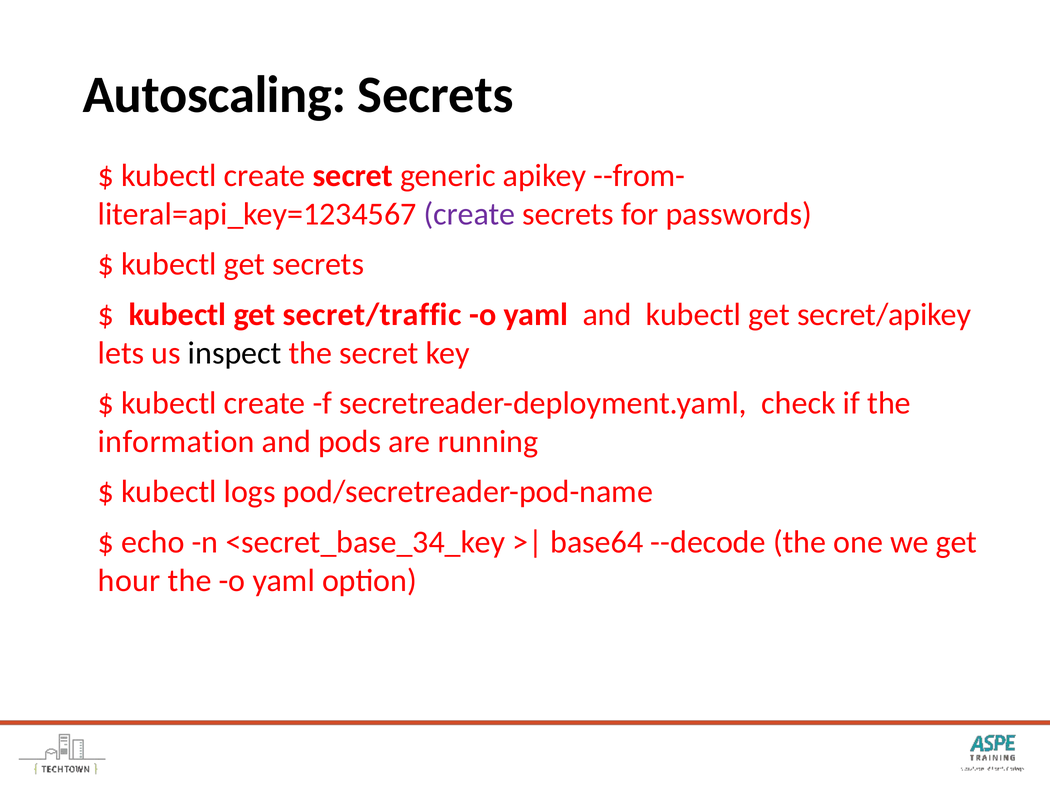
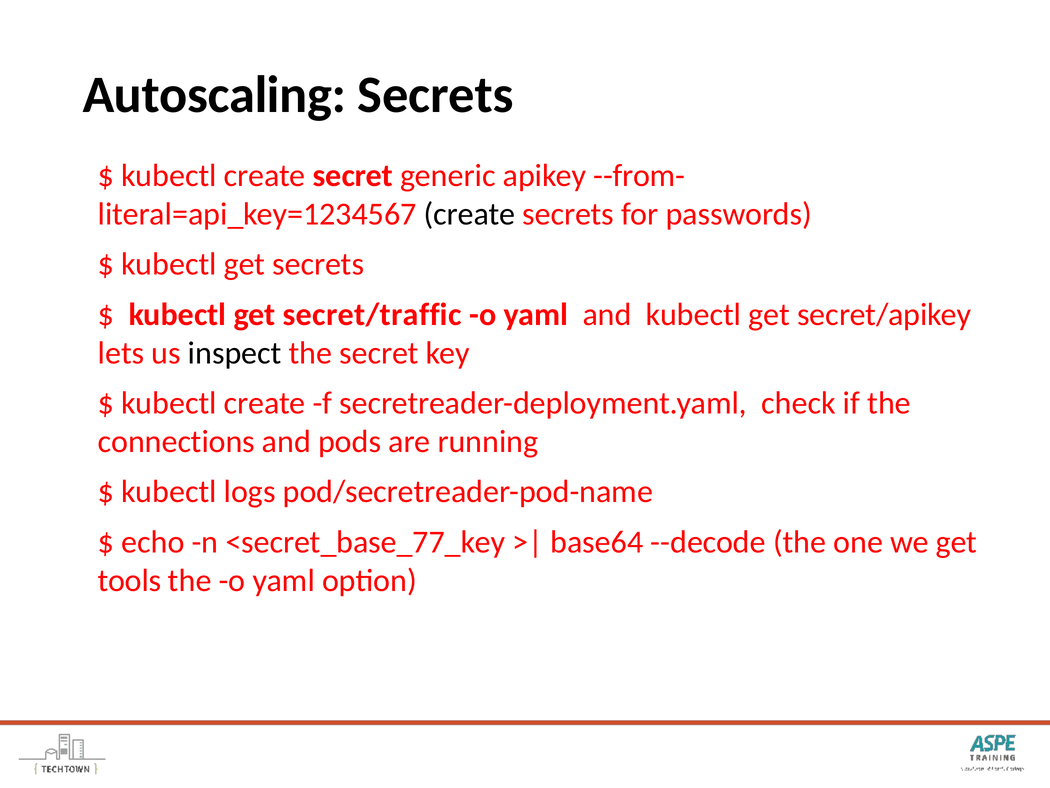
create at (469, 214) colour: purple -> black
information: information -> connections
<secret_base_34_key: <secret_base_34_key -> <secret_base_77_key
hour: hour -> tools
